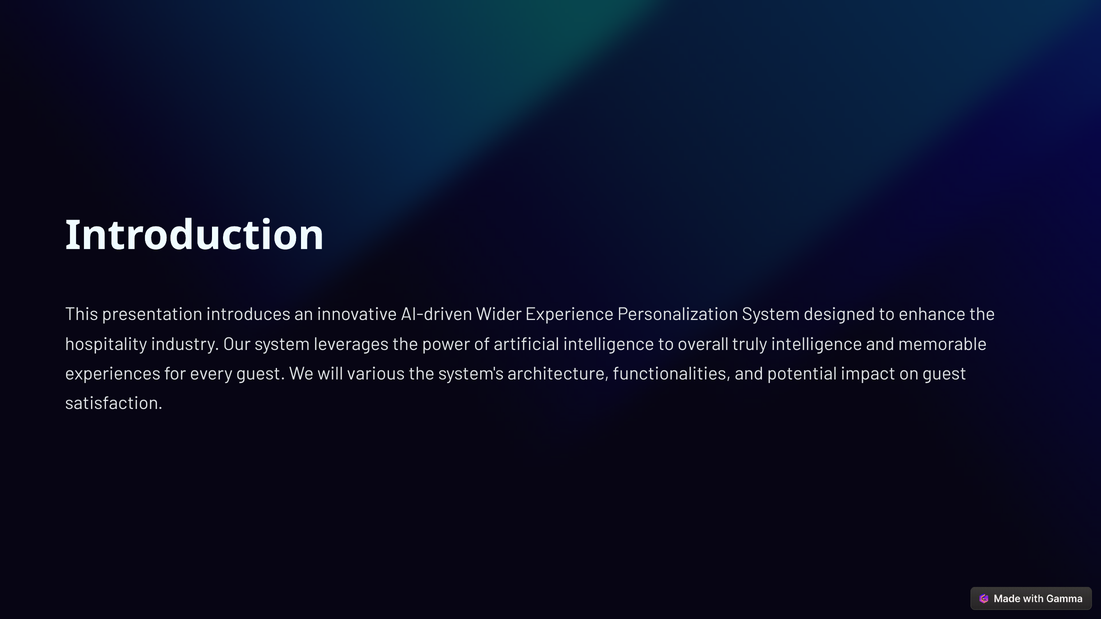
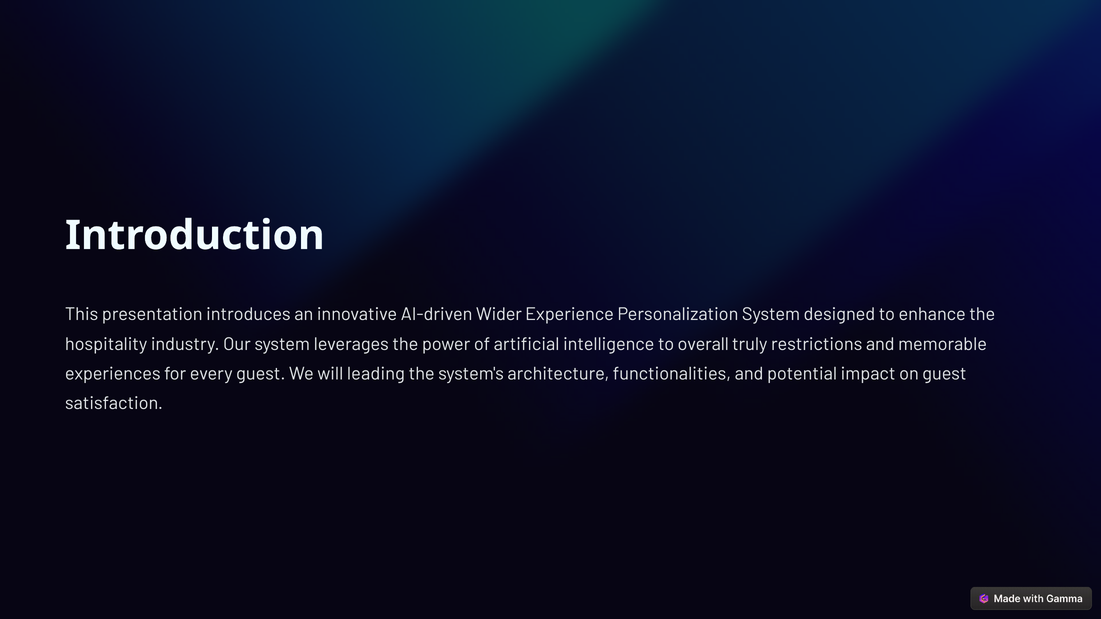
truly intelligence: intelligence -> restrictions
various: various -> leading
